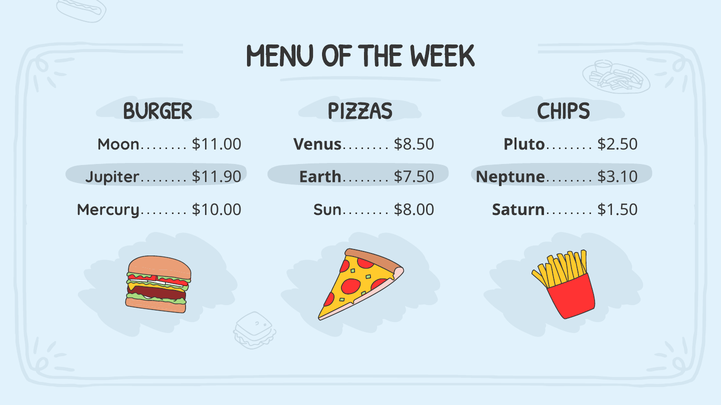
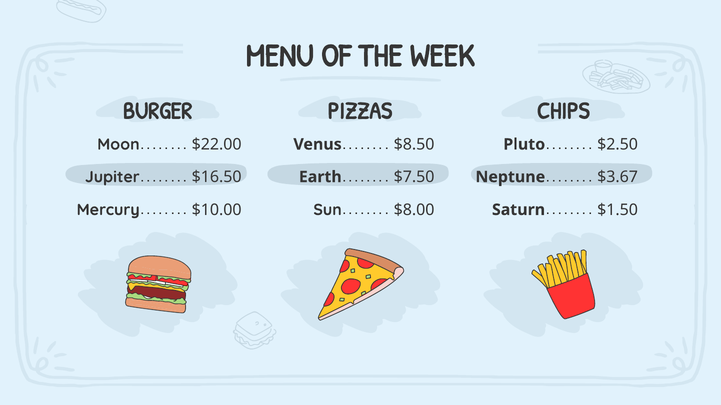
$11.00: $11.00 -> $22.00
$11.90: $11.90 -> $16.50
$3.10: $3.10 -> $3.67
